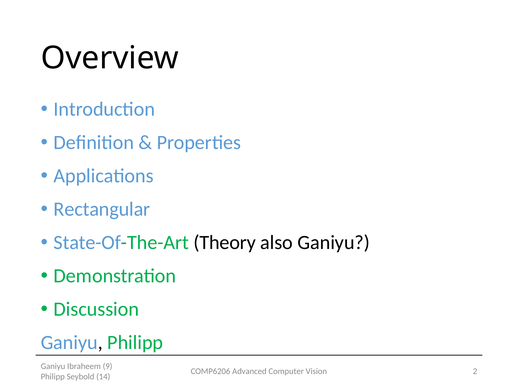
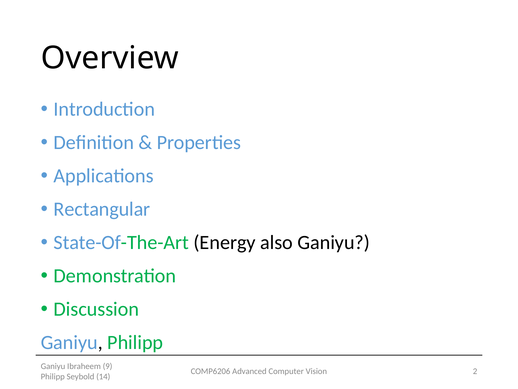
Theory: Theory -> Energy
